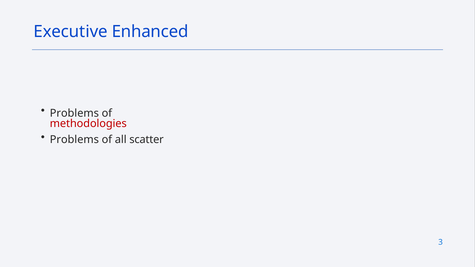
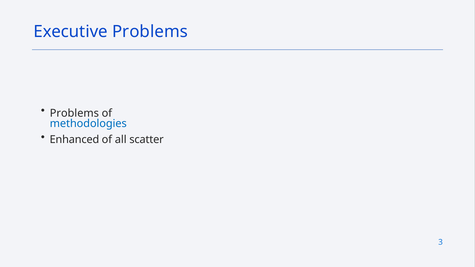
Executive Enhanced: Enhanced -> Problems
methodologies colour: red -> blue
Problems at (74, 140): Problems -> Enhanced
